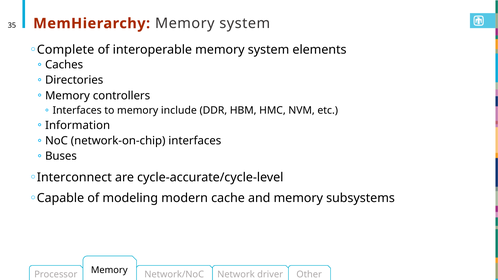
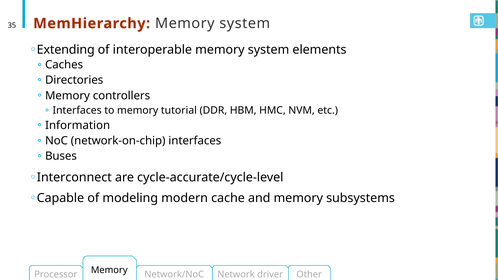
Complete: Complete -> Extending
memory include: include -> tutorial
